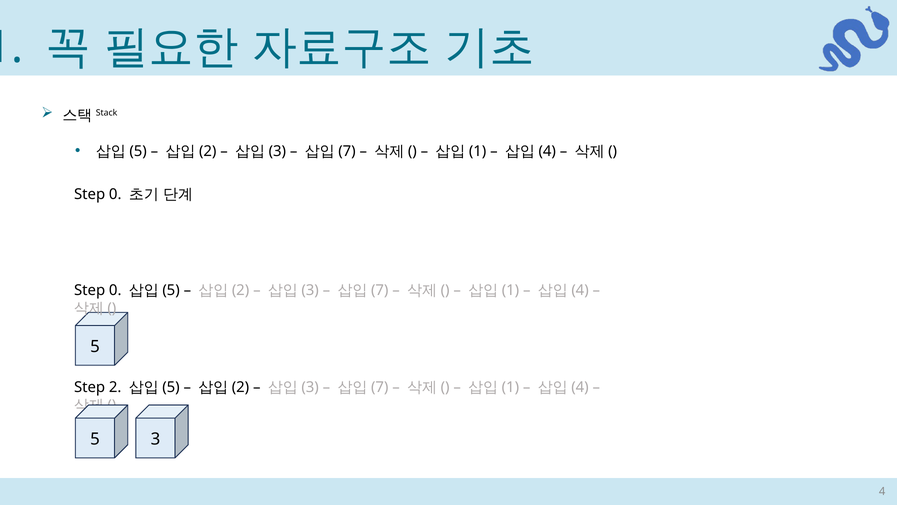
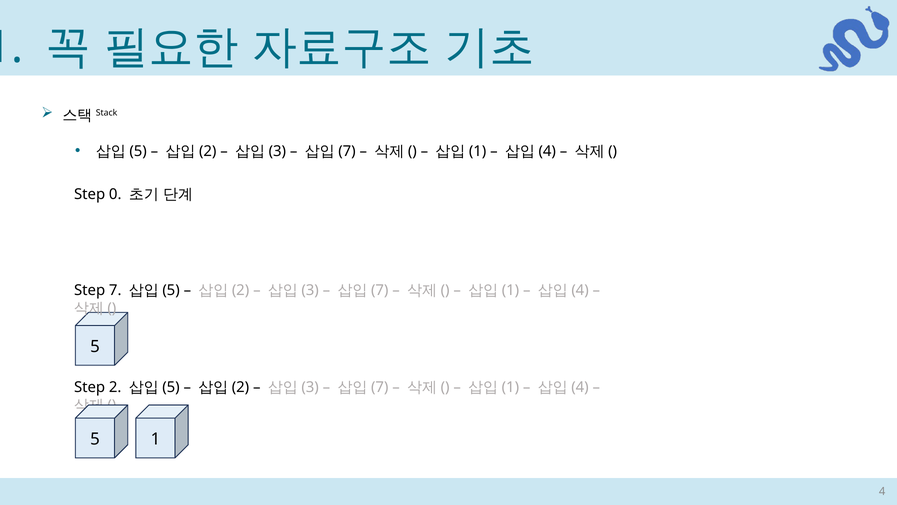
0 at (115, 290): 0 -> 7
5 3: 3 -> 1
